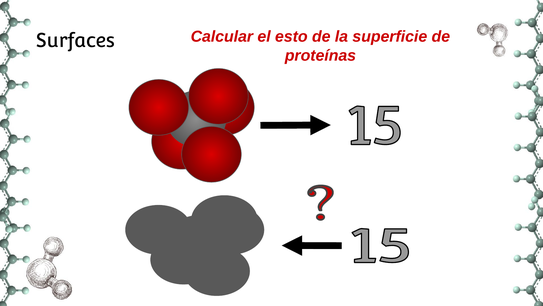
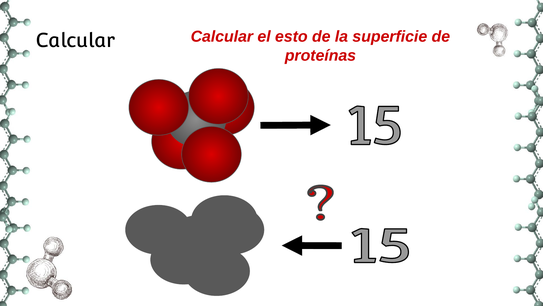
Surfaces at (75, 40): Surfaces -> Calcular
